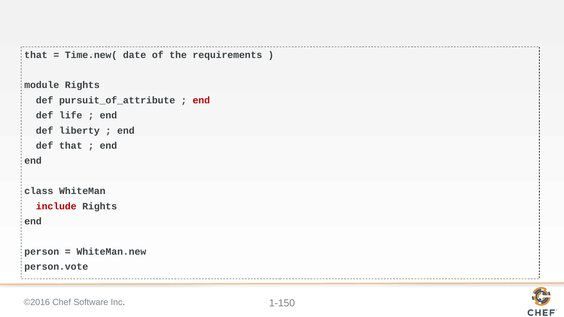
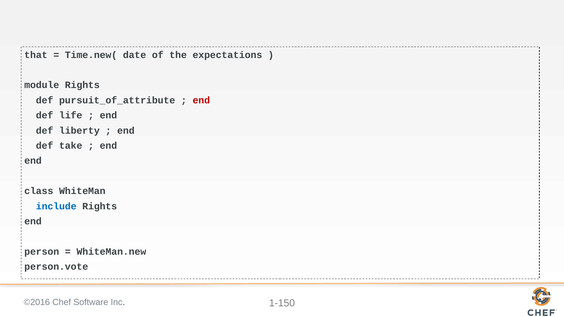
requirements: requirements -> expectations
def that: that -> take
include colour: red -> blue
